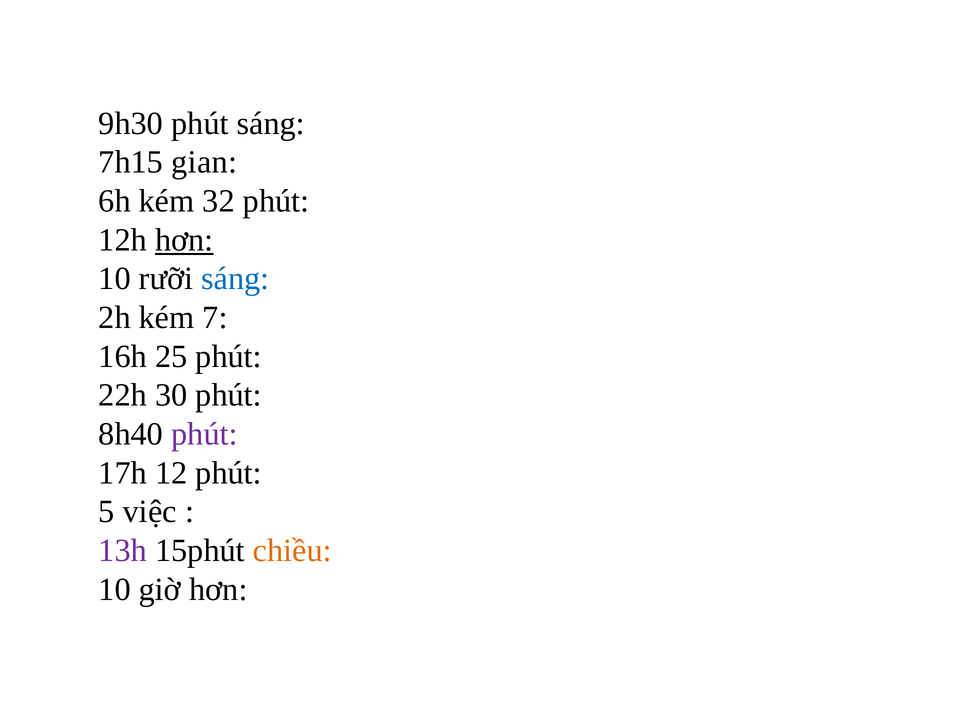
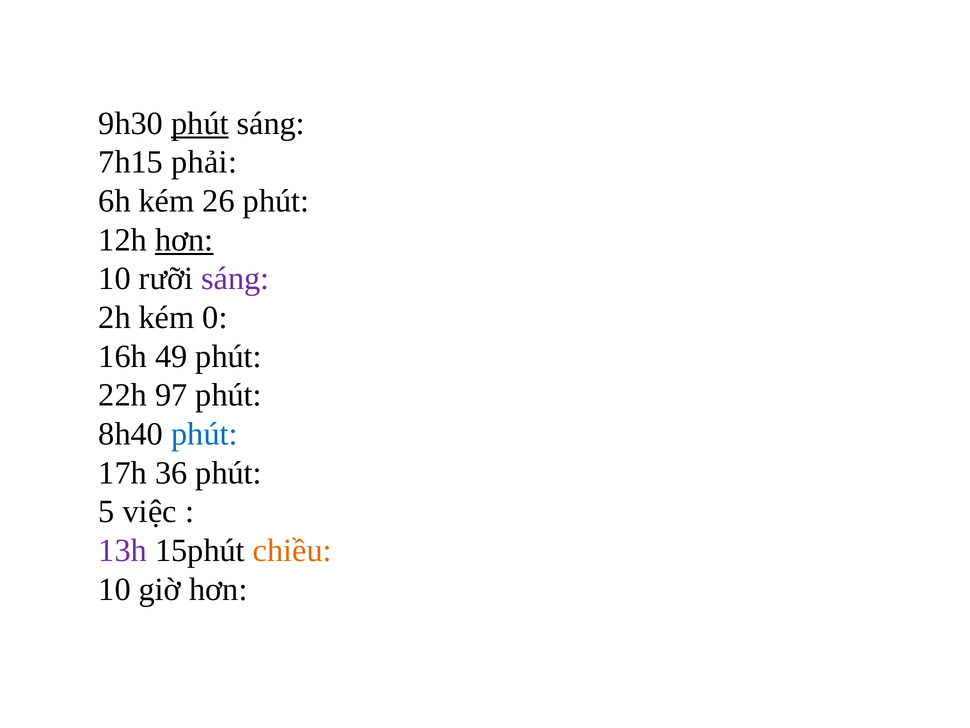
phút at (200, 123) underline: none -> present
gian: gian -> phải
32: 32 -> 26
sáng at (235, 279) colour: blue -> purple
7: 7 -> 0
25: 25 -> 49
30: 30 -> 97
phút at (204, 434) colour: purple -> blue
12: 12 -> 36
